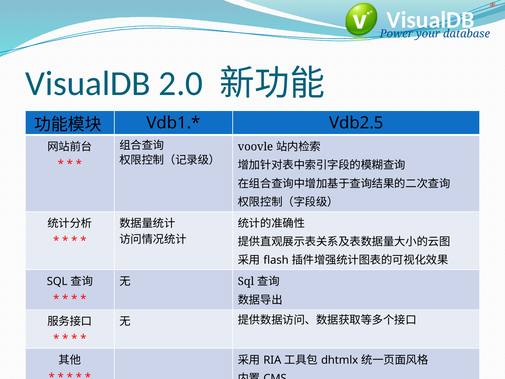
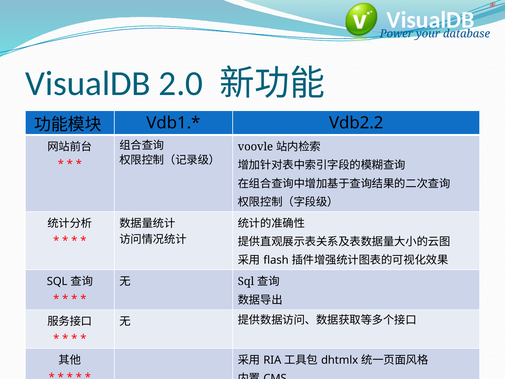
Vdb2.5: Vdb2.5 -> Vdb2.2
